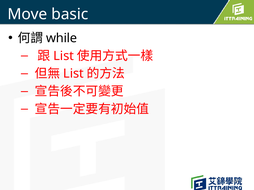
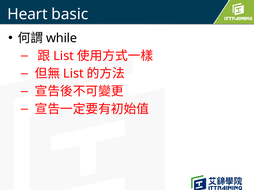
Move: Move -> Heart
